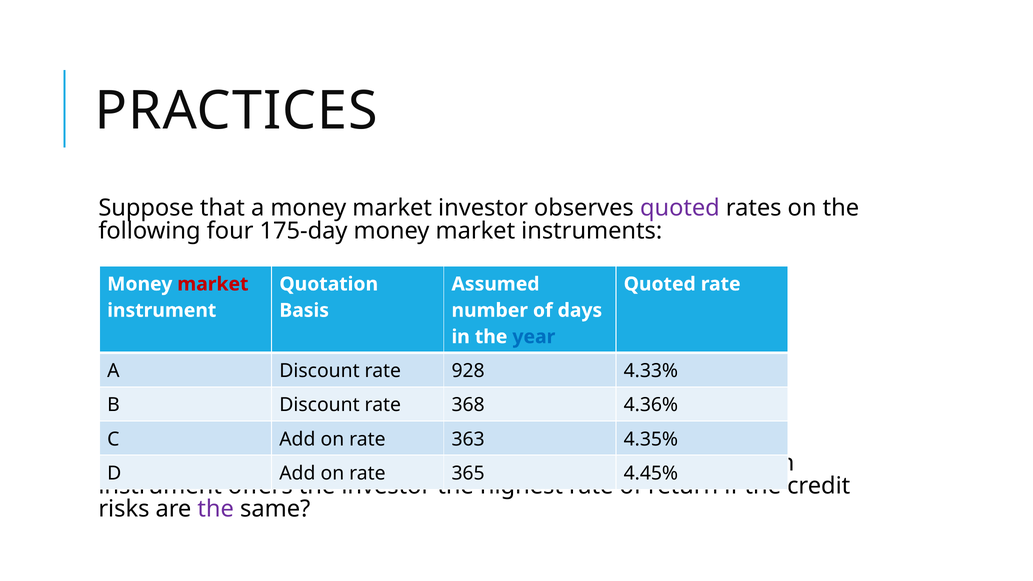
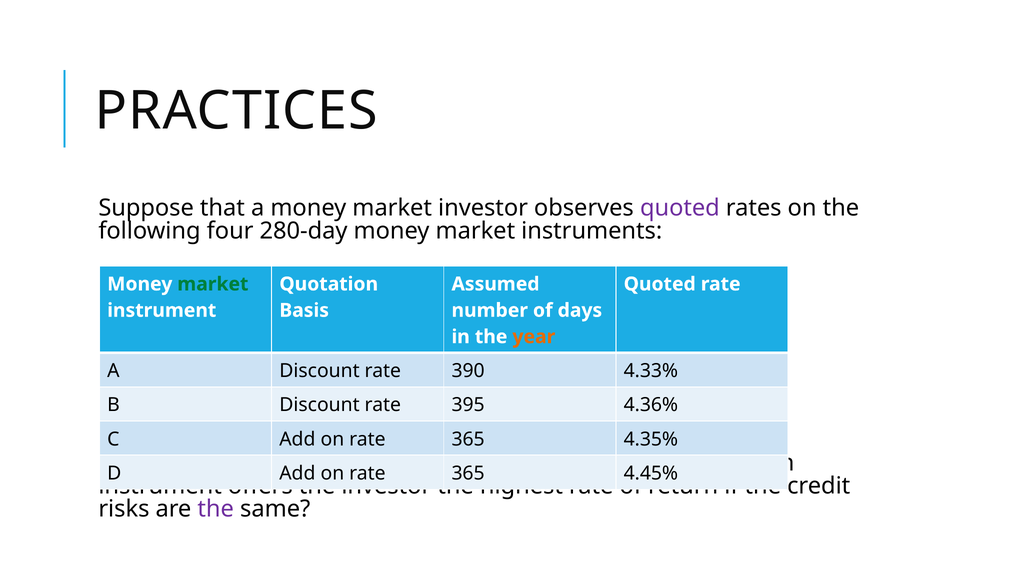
175-day: 175-day -> 280-day
market at (213, 284) colour: red -> green
year colour: blue -> orange
928: 928 -> 390
368: 368 -> 395
363 at (468, 439): 363 -> 365
